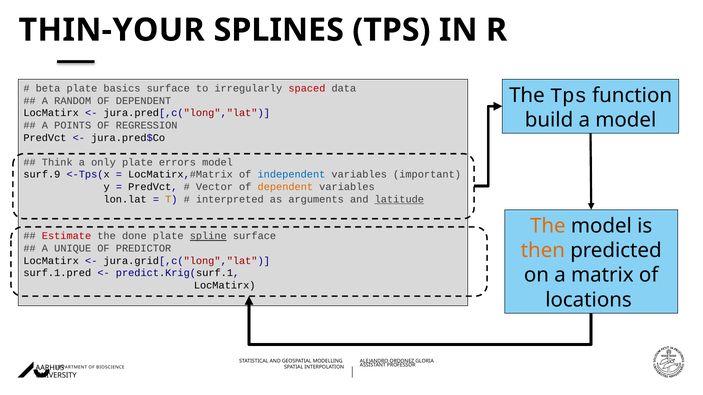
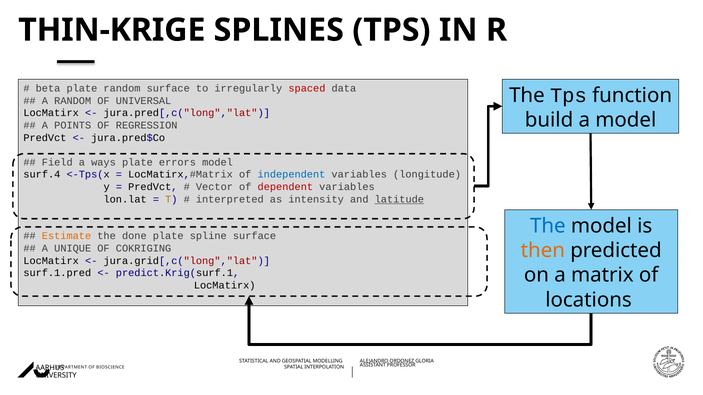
THIN-YOUR: THIN-YOUR -> THIN-KRIGE
plate basics: basics -> random
DEPENDENT at (144, 101): DEPENDENT -> UNIVERSAL
Think: Think -> Field
only: only -> ways
surf.9: surf.9 -> surf.4
important: important -> longitude
dependent at (285, 187) colour: orange -> red
arguments: arguments -> intensity
The at (548, 226) colour: orange -> blue
Estimate colour: red -> orange
spline underline: present -> none
PREDICTOR: PREDICTOR -> COKRIGING
